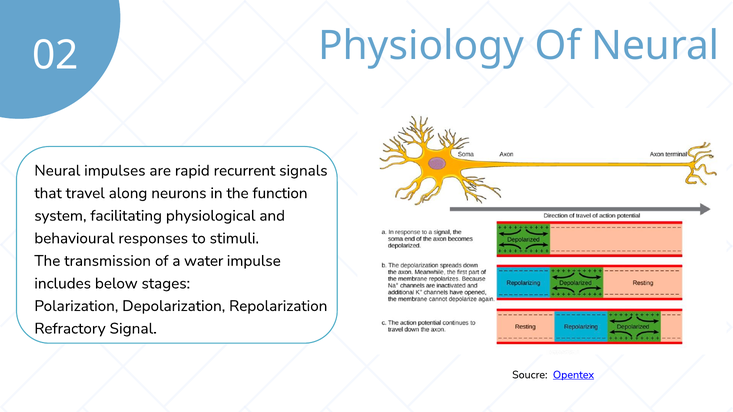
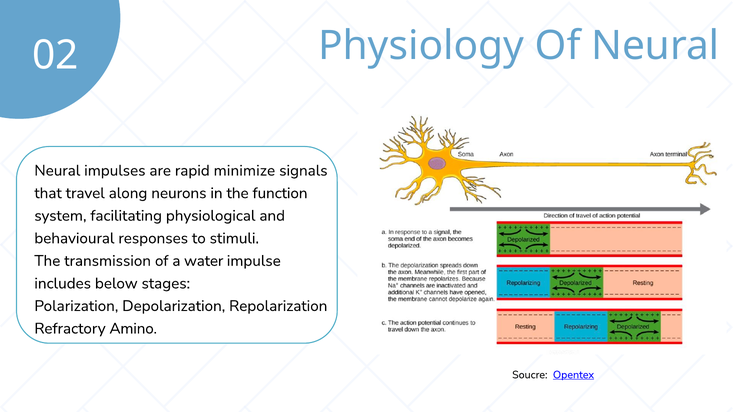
recurrent: recurrent -> minimize
Signal: Signal -> Amino
